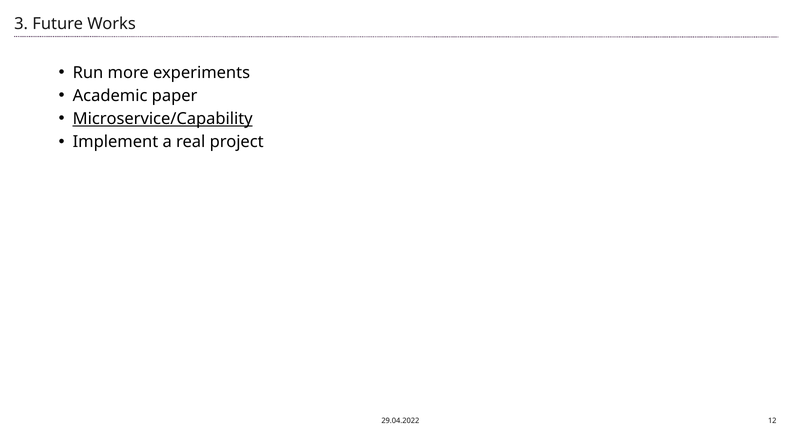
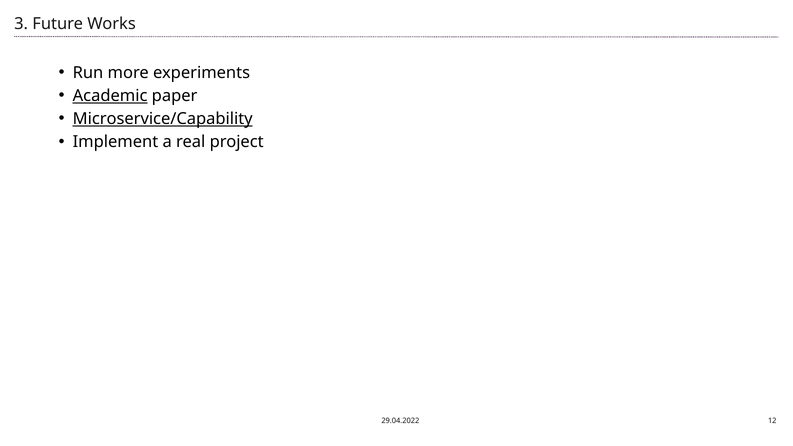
Academic underline: none -> present
